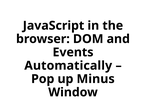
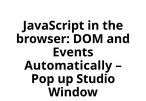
Minus: Minus -> Studio
